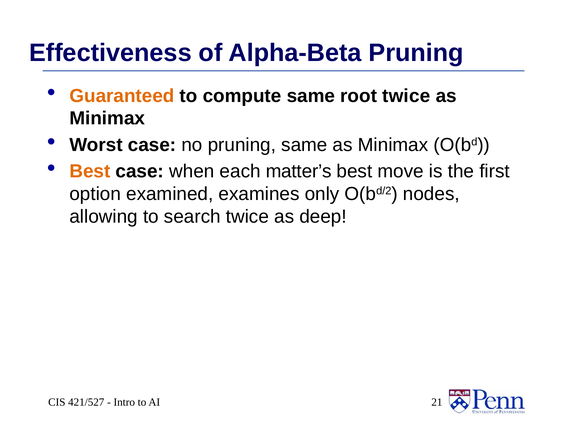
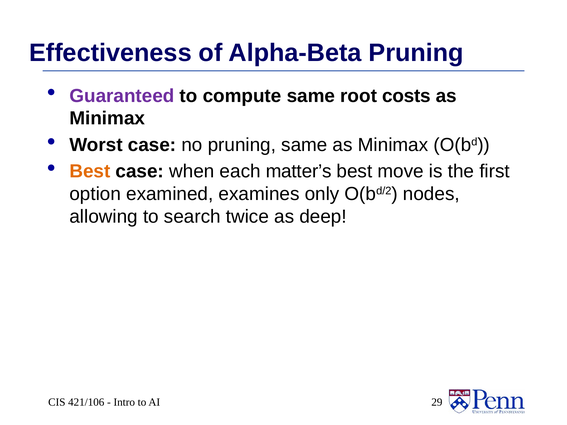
Guaranteed colour: orange -> purple
root twice: twice -> costs
421/527: 421/527 -> 421/106
21: 21 -> 29
